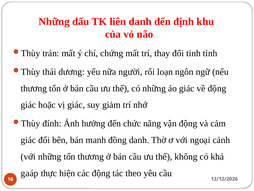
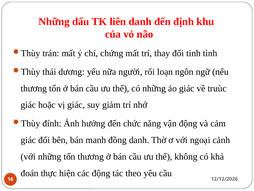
về động: động -> truùc
gaáp: gaáp -> đoán
